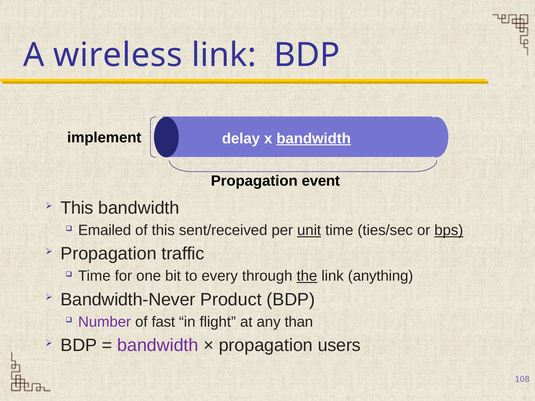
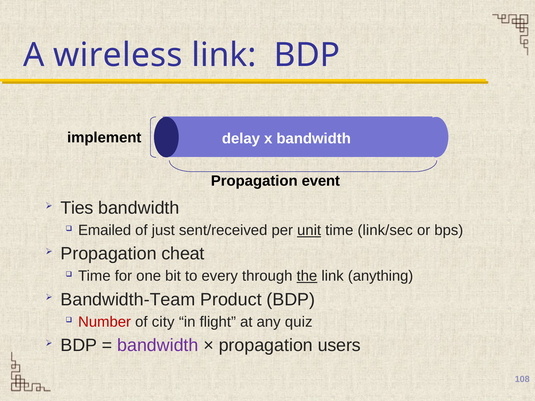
bandwidth at (314, 139) underline: present -> none
This at (77, 208): This -> Ties
of this: this -> just
ties/sec: ties/sec -> link/sec
bps underline: present -> none
traffic: traffic -> cheat
Bandwidth-Never: Bandwidth-Never -> Bandwidth-Team
Number colour: purple -> red
fast: fast -> city
than: than -> quiz
